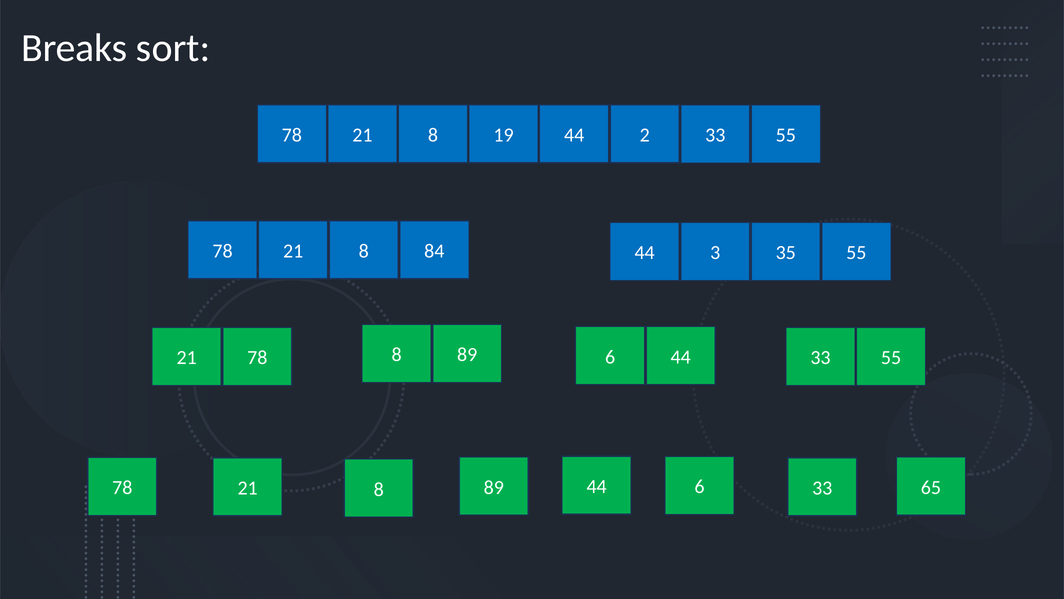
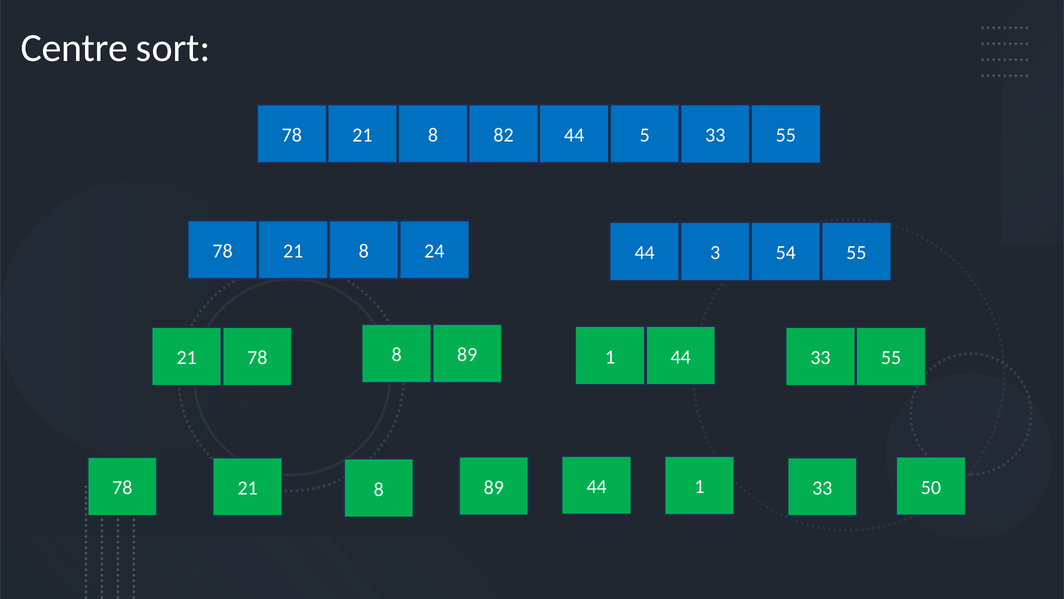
Breaks: Breaks -> Centre
19: 19 -> 82
2: 2 -> 5
84: 84 -> 24
35: 35 -> 54
89 6: 6 -> 1
44 6: 6 -> 1
65: 65 -> 50
